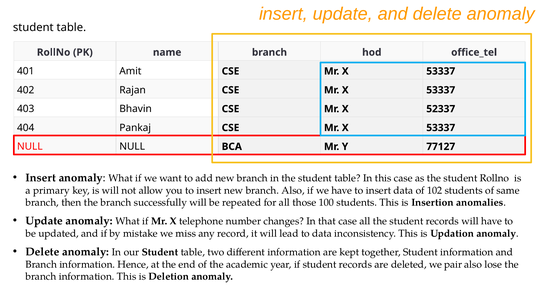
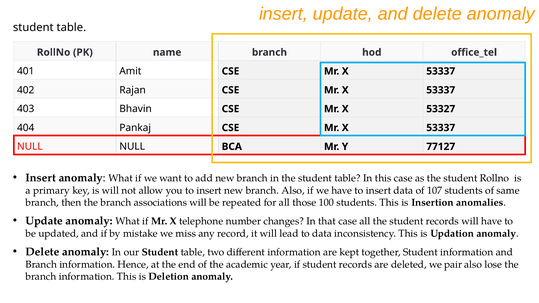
52337: 52337 -> 53327
102: 102 -> 107
successfully: successfully -> associations
